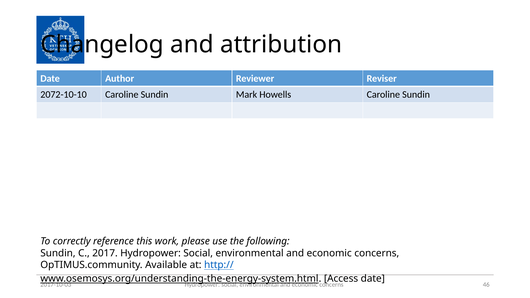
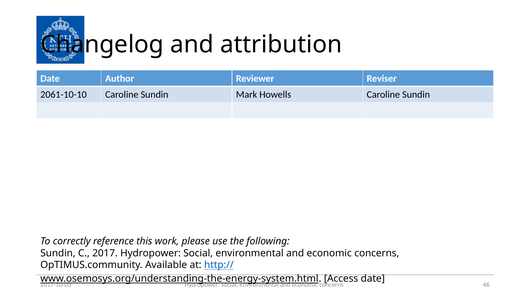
2072-10-10: 2072-10-10 -> 2061-10-10
